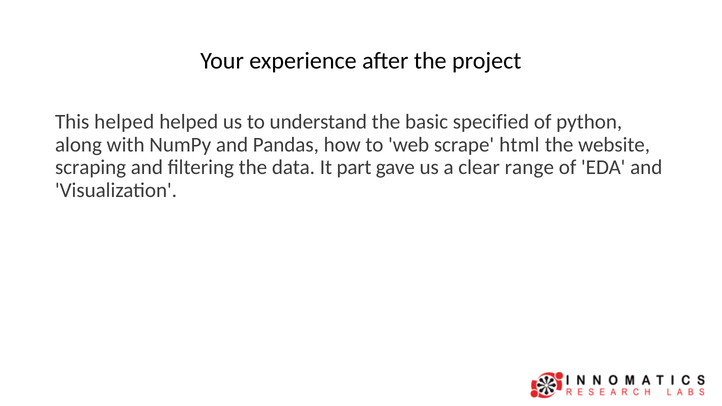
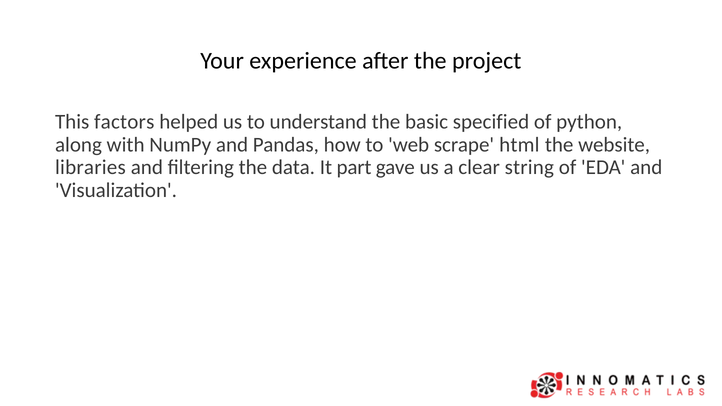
This helped: helped -> factors
scraping: scraping -> libraries
range: range -> string
